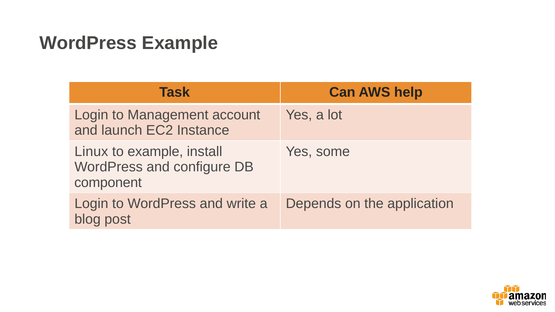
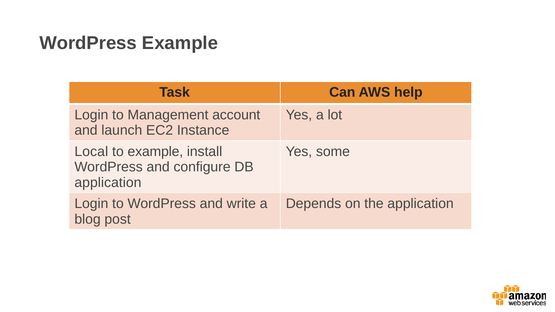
Linux: Linux -> Local
component at (108, 183): component -> application
